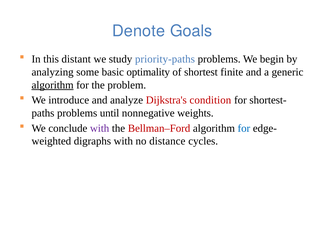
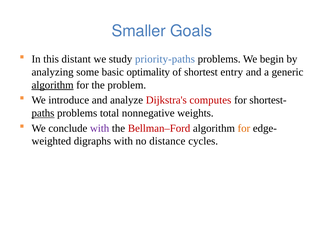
Denote: Denote -> Smaller
finite: finite -> entry
condition: condition -> computes
paths underline: none -> present
until: until -> total
for at (244, 128) colour: blue -> orange
